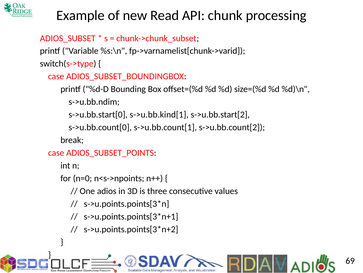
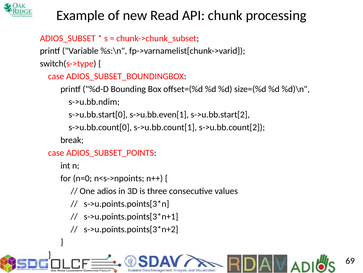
s->u.bb.kind[1: s->u.bb.kind[1 -> s->u.bb.even[1
